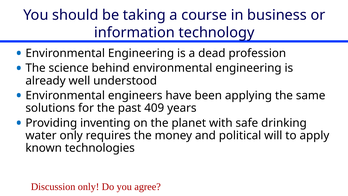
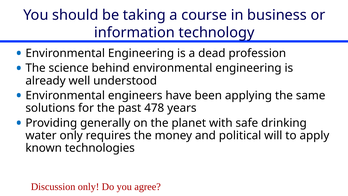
409: 409 -> 478
inventing: inventing -> generally
